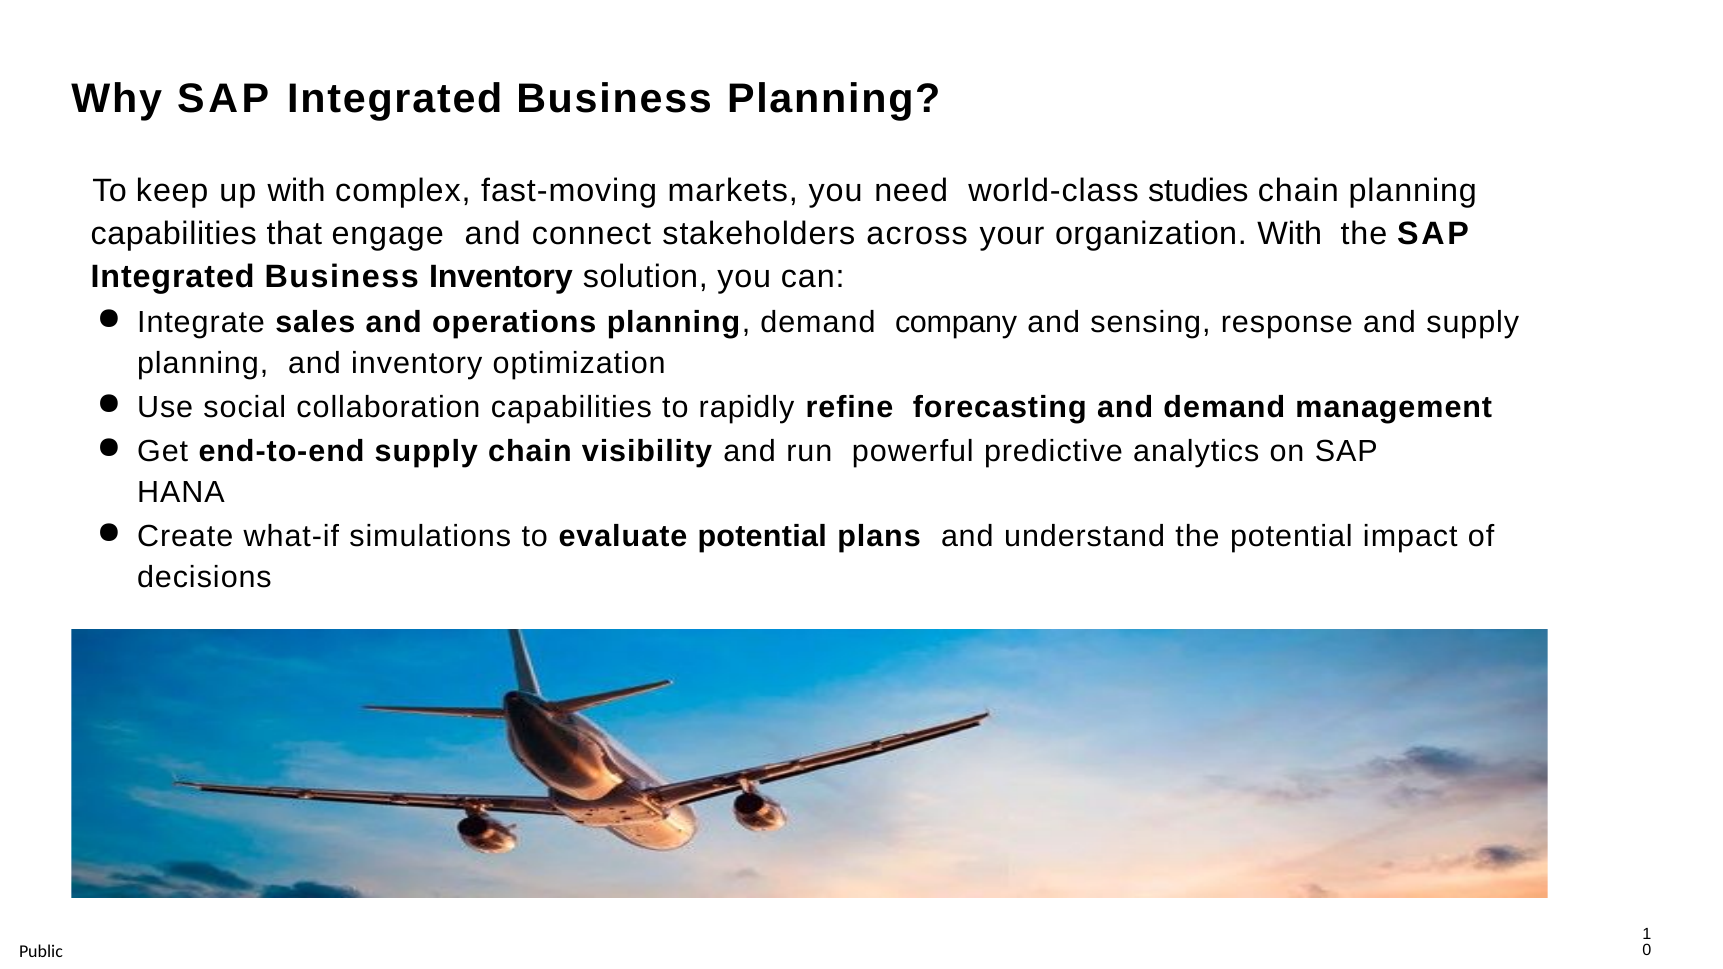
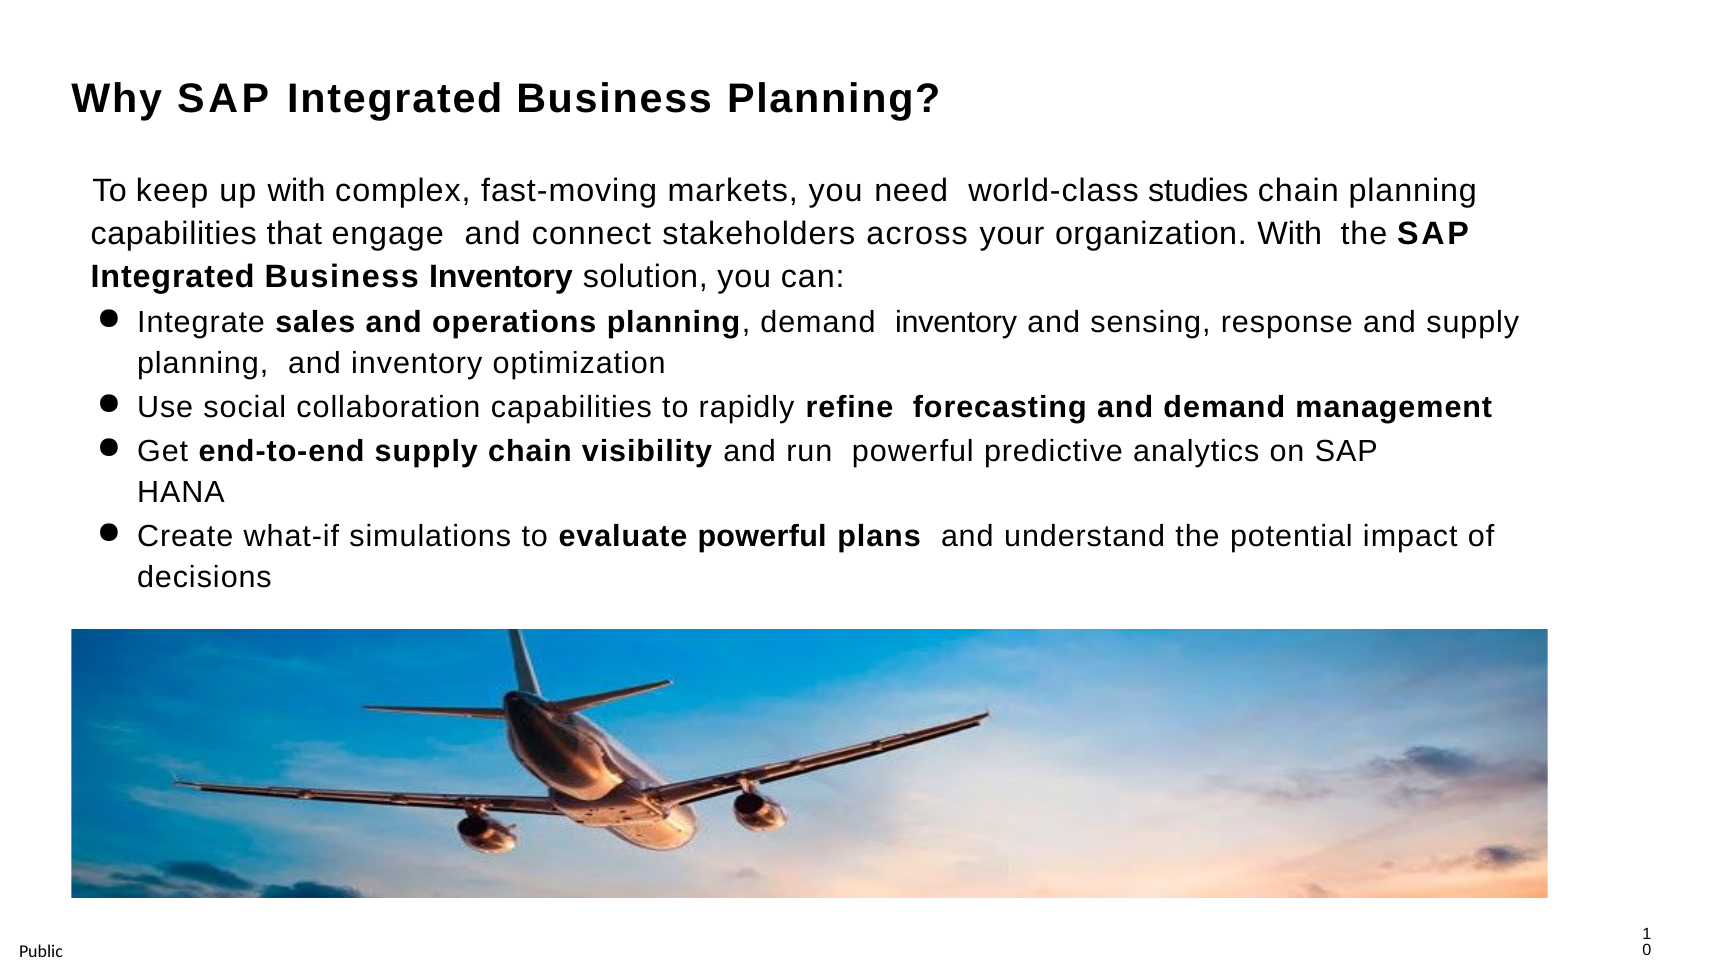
demand company: company -> inventory
evaluate potential: potential -> powerful
